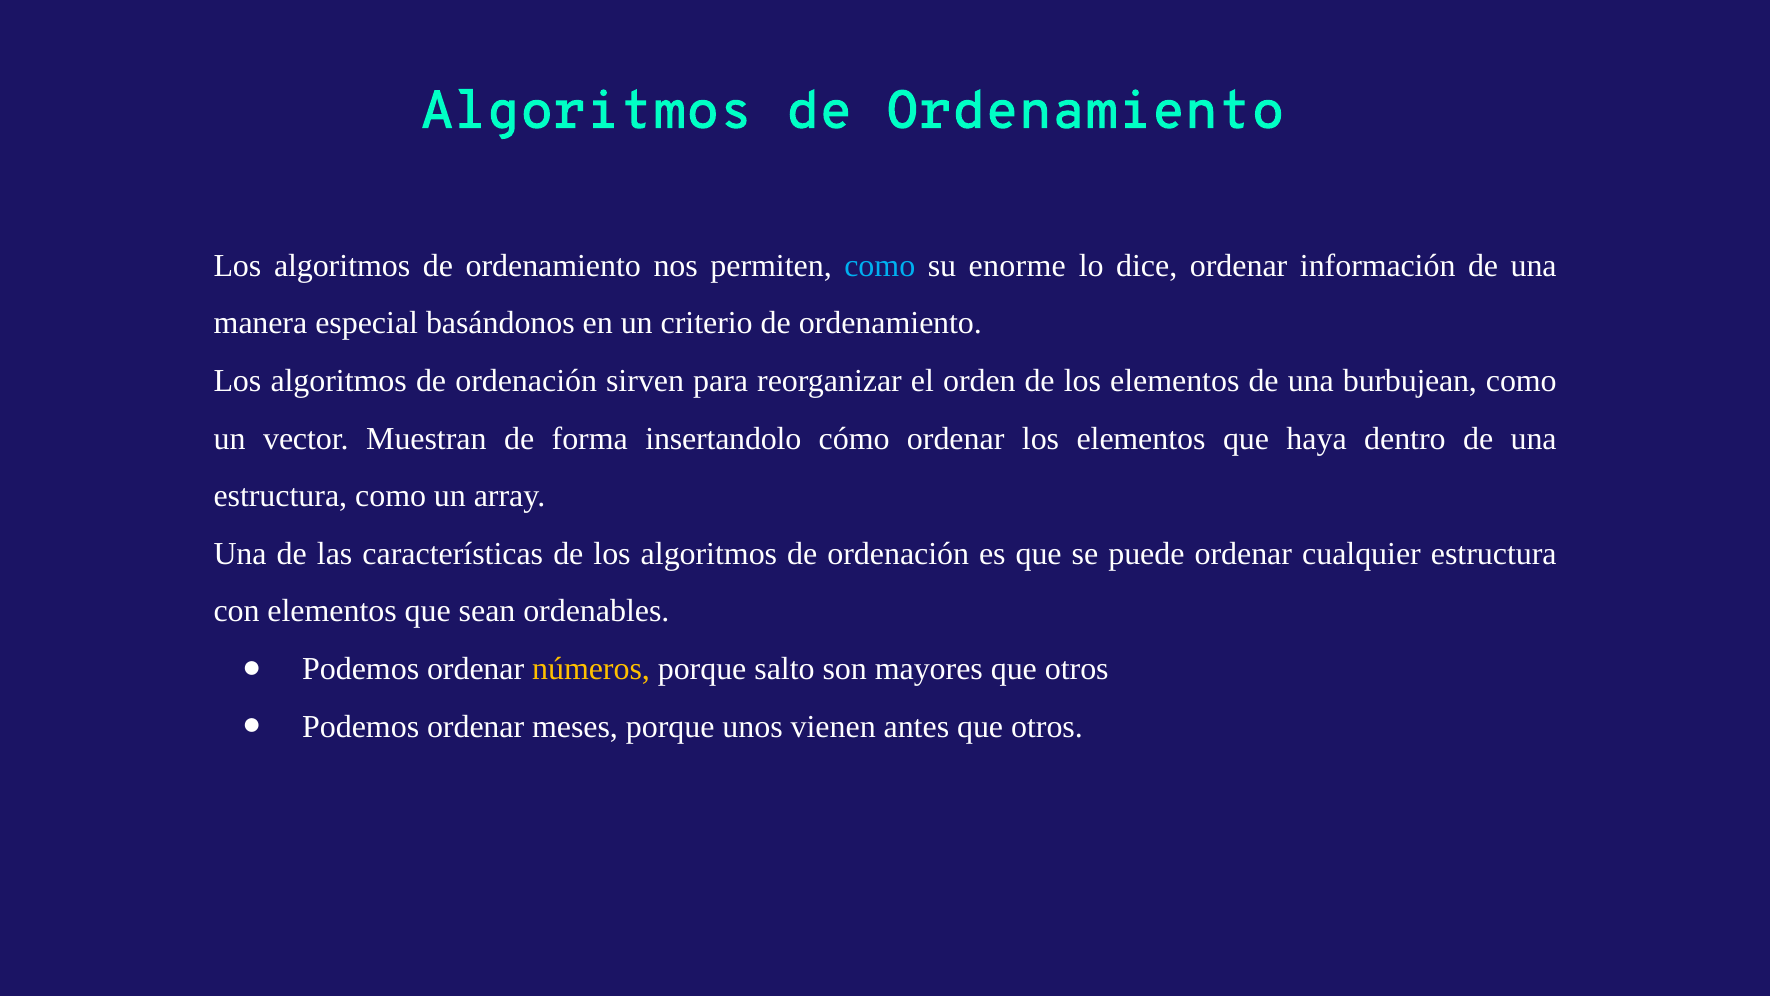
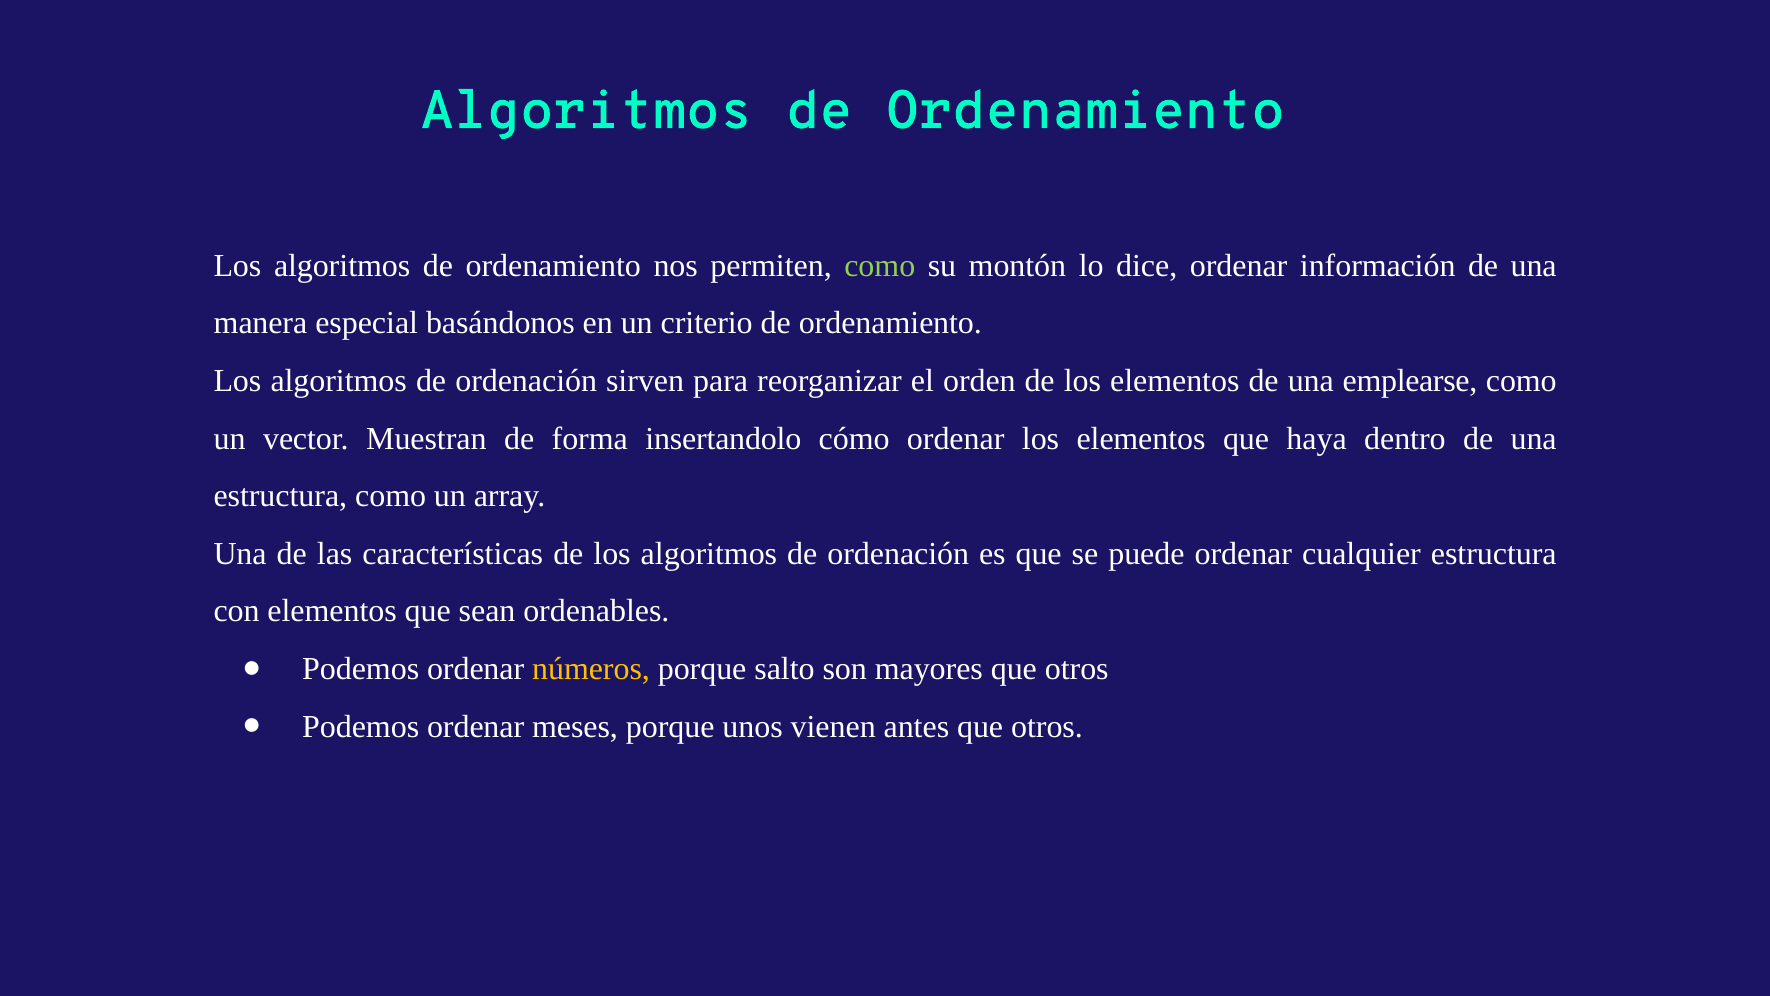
como at (880, 266) colour: light blue -> light green
enorme: enorme -> montón
burbujean: burbujean -> emplearse
